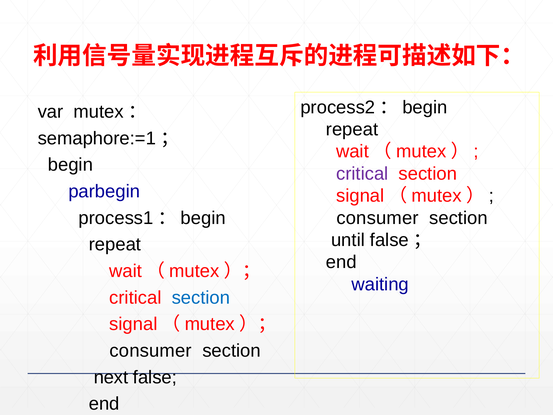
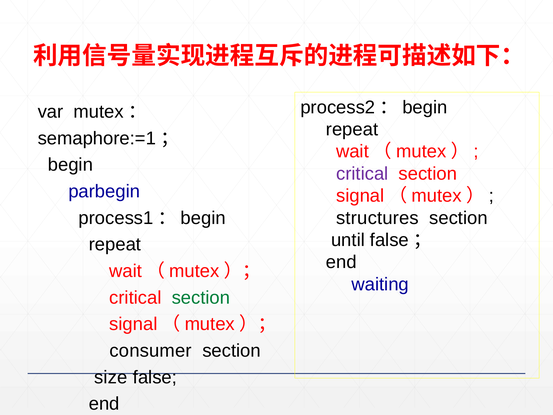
consumer at (378, 218): consumer -> structures
section at (201, 297) colour: blue -> green
next: next -> size
